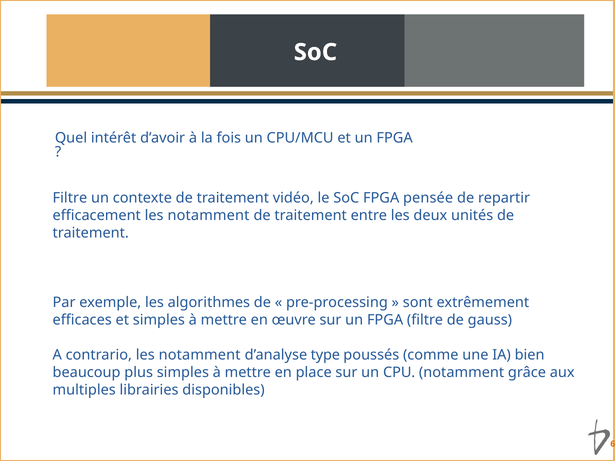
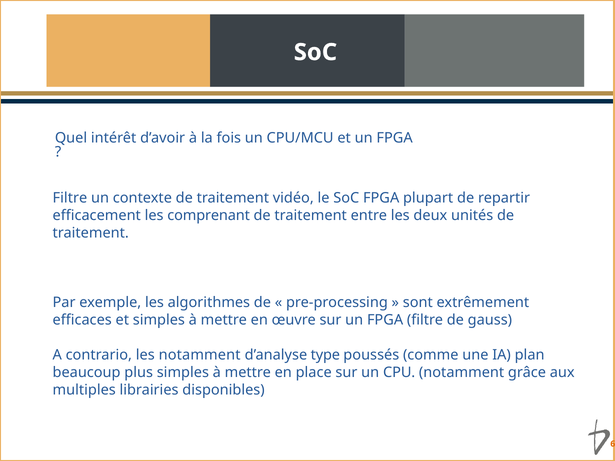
pensée: pensée -> plupart
efficacement les notamment: notamment -> comprenant
bien: bien -> plan
